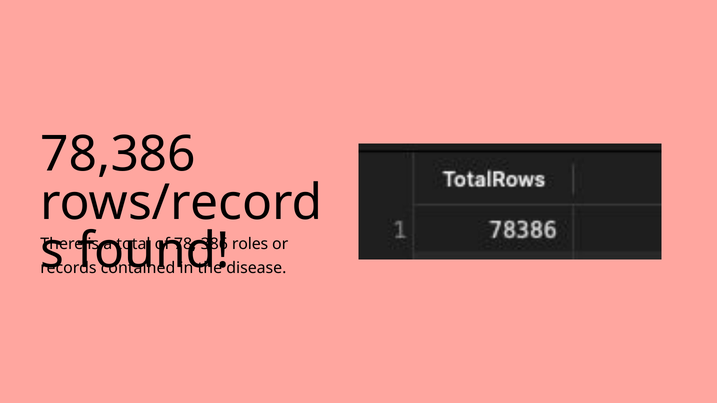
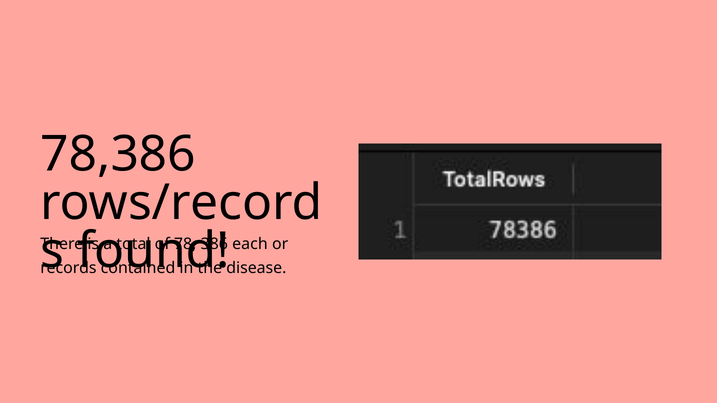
roles: roles -> each
